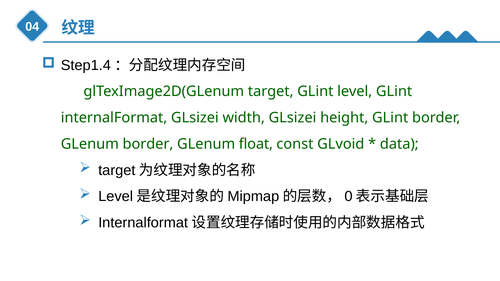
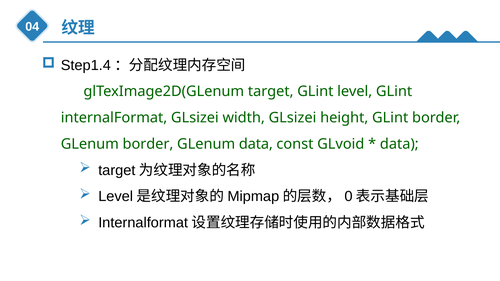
GLenum float: float -> data
